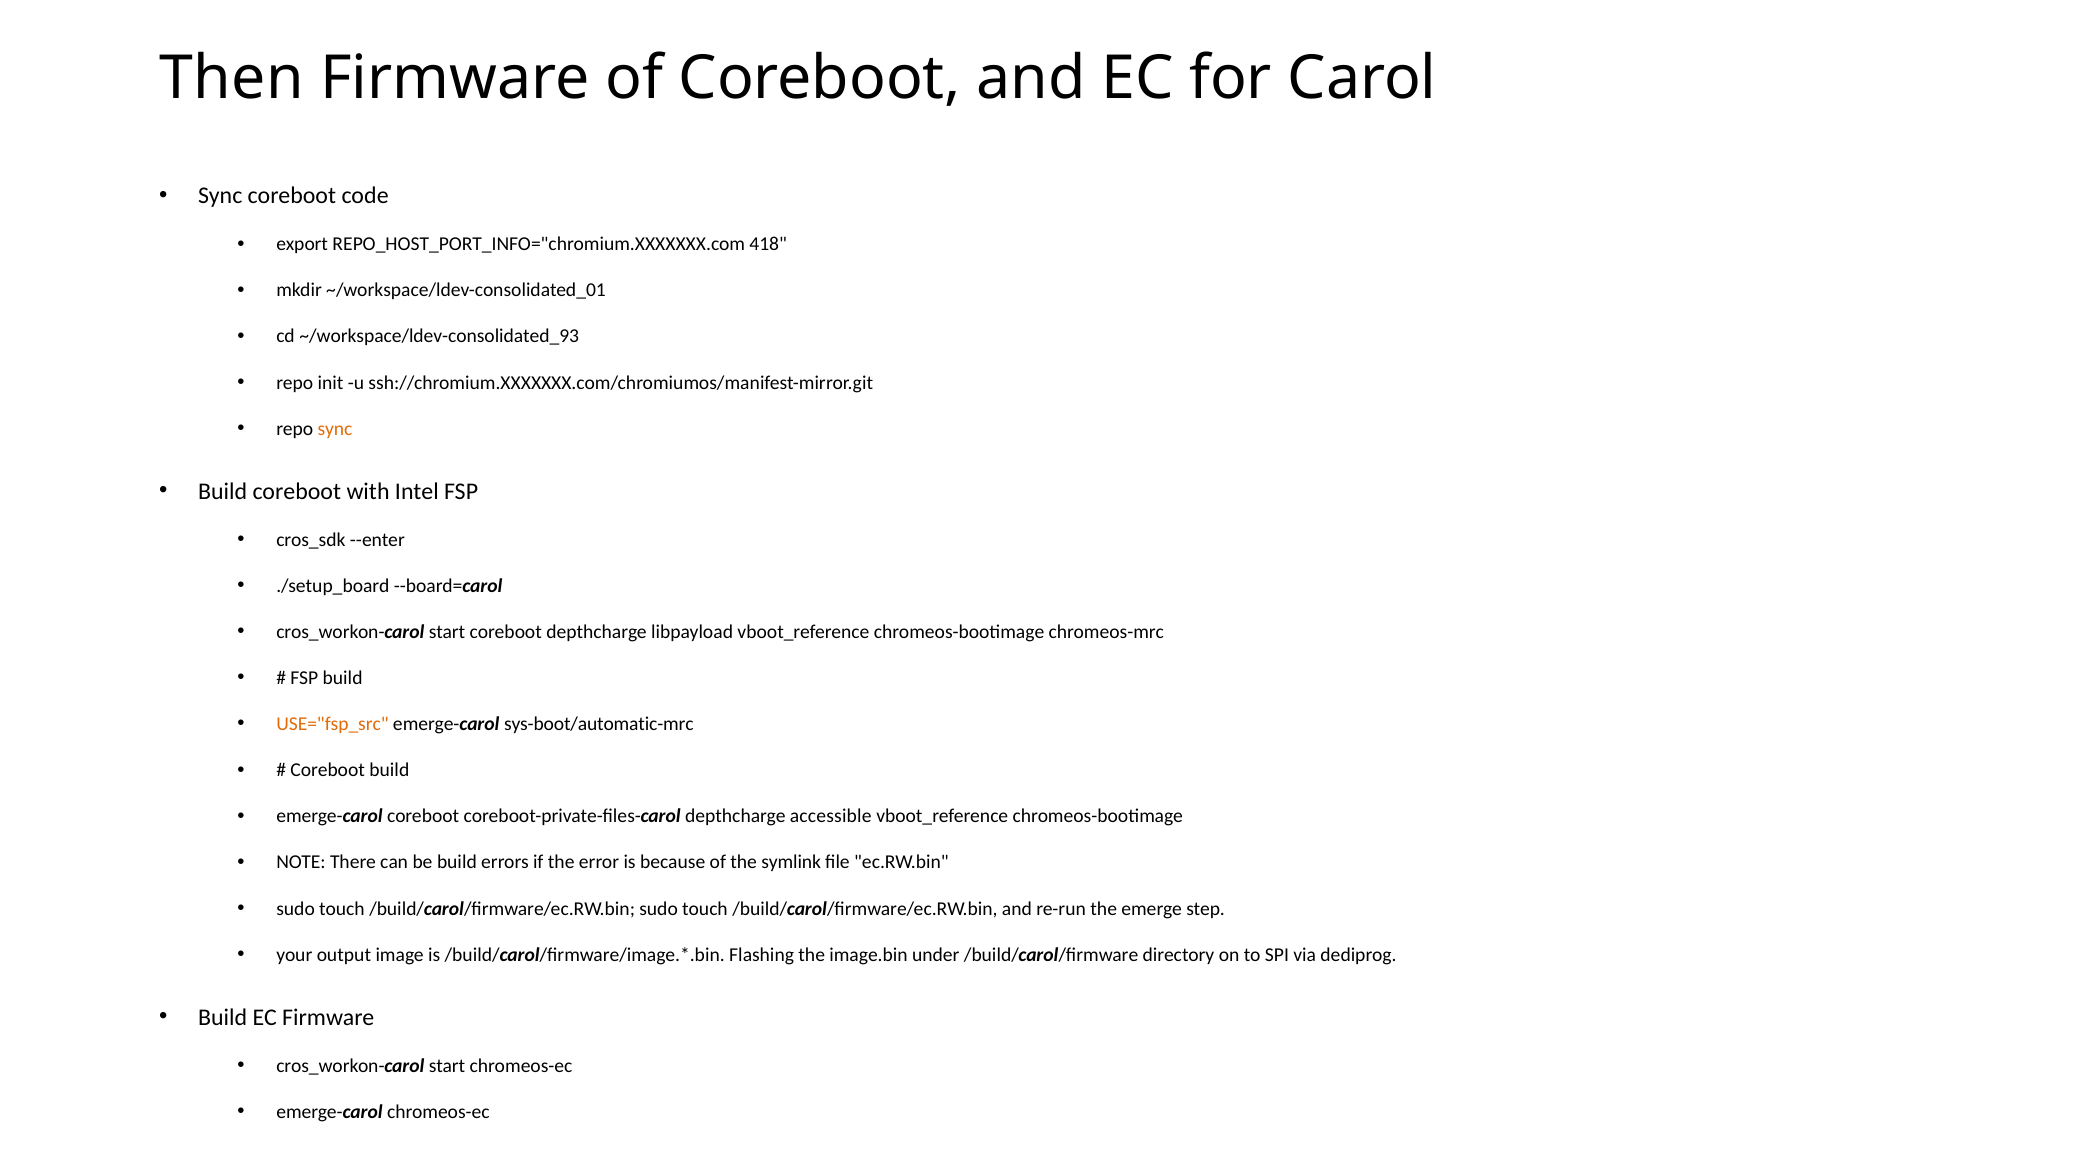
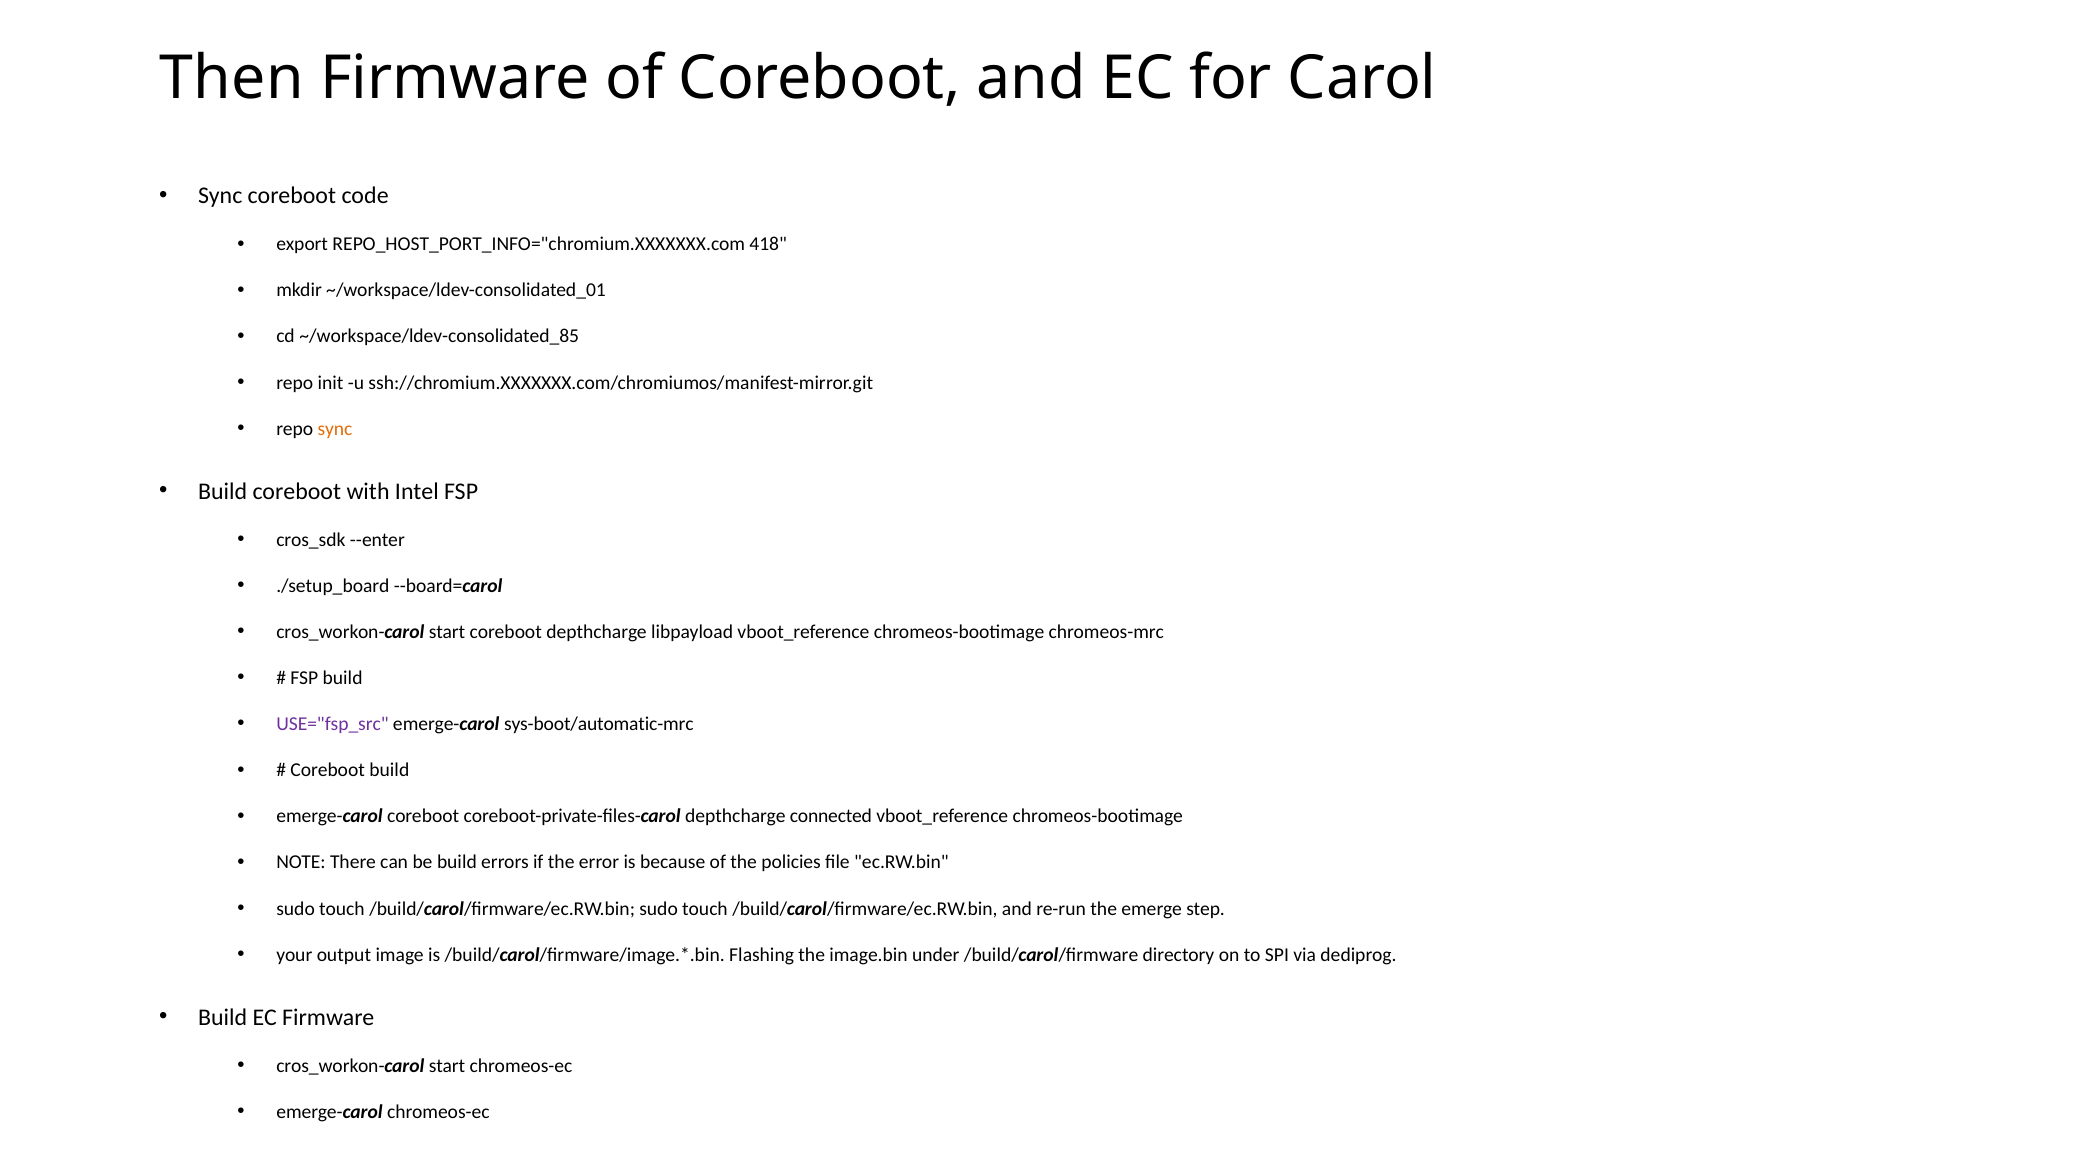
~/workspace/ldev-consolidated_93: ~/workspace/ldev-consolidated_93 -> ~/workspace/ldev-consolidated_85
USE="fsp_src colour: orange -> purple
accessible: accessible -> connected
symlink: symlink -> policies
